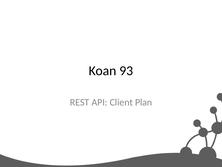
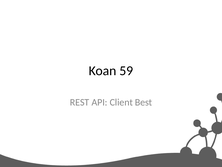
93: 93 -> 59
Plan: Plan -> Best
